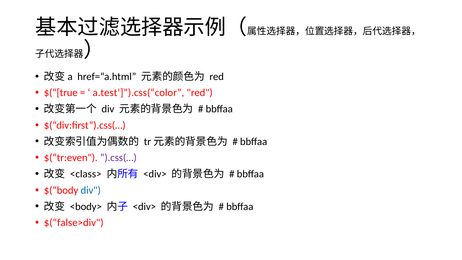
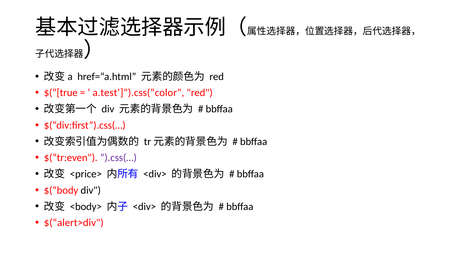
<class>: <class> -> <price>
div at (91, 190) colour: blue -> black
$(“false>div: $(“false>div -> $(“alert>div
